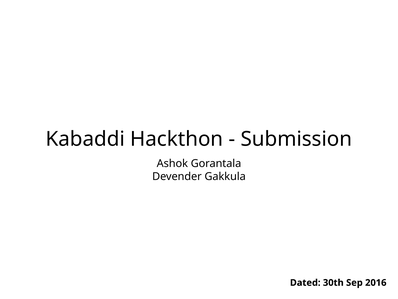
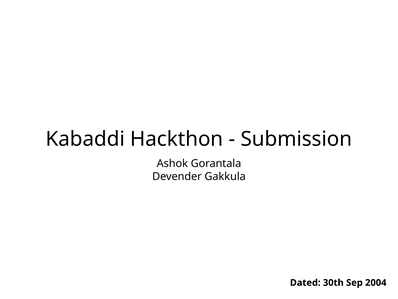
2016: 2016 -> 2004
